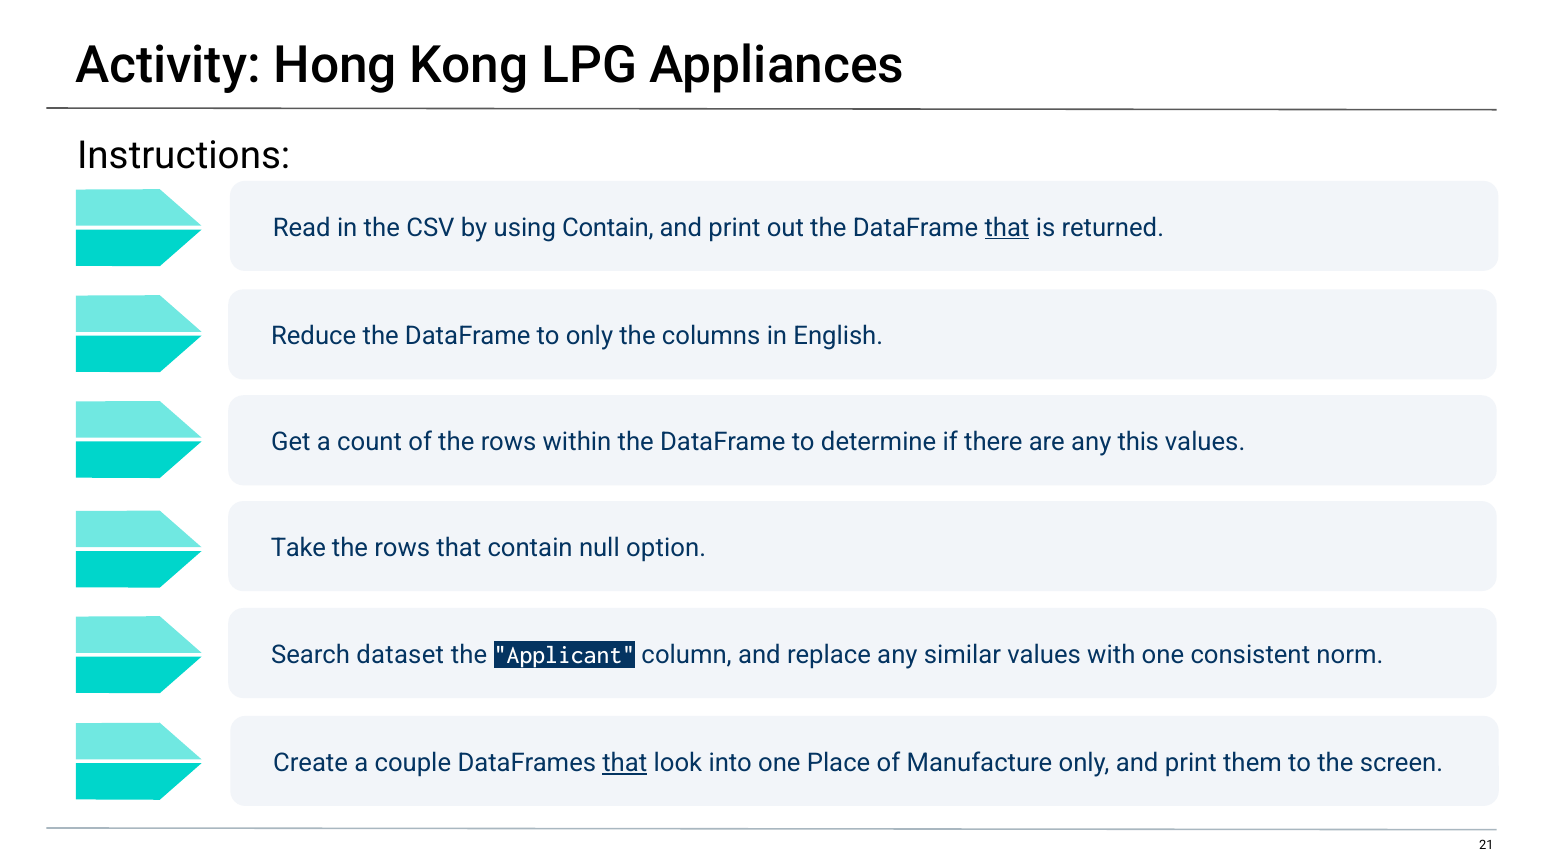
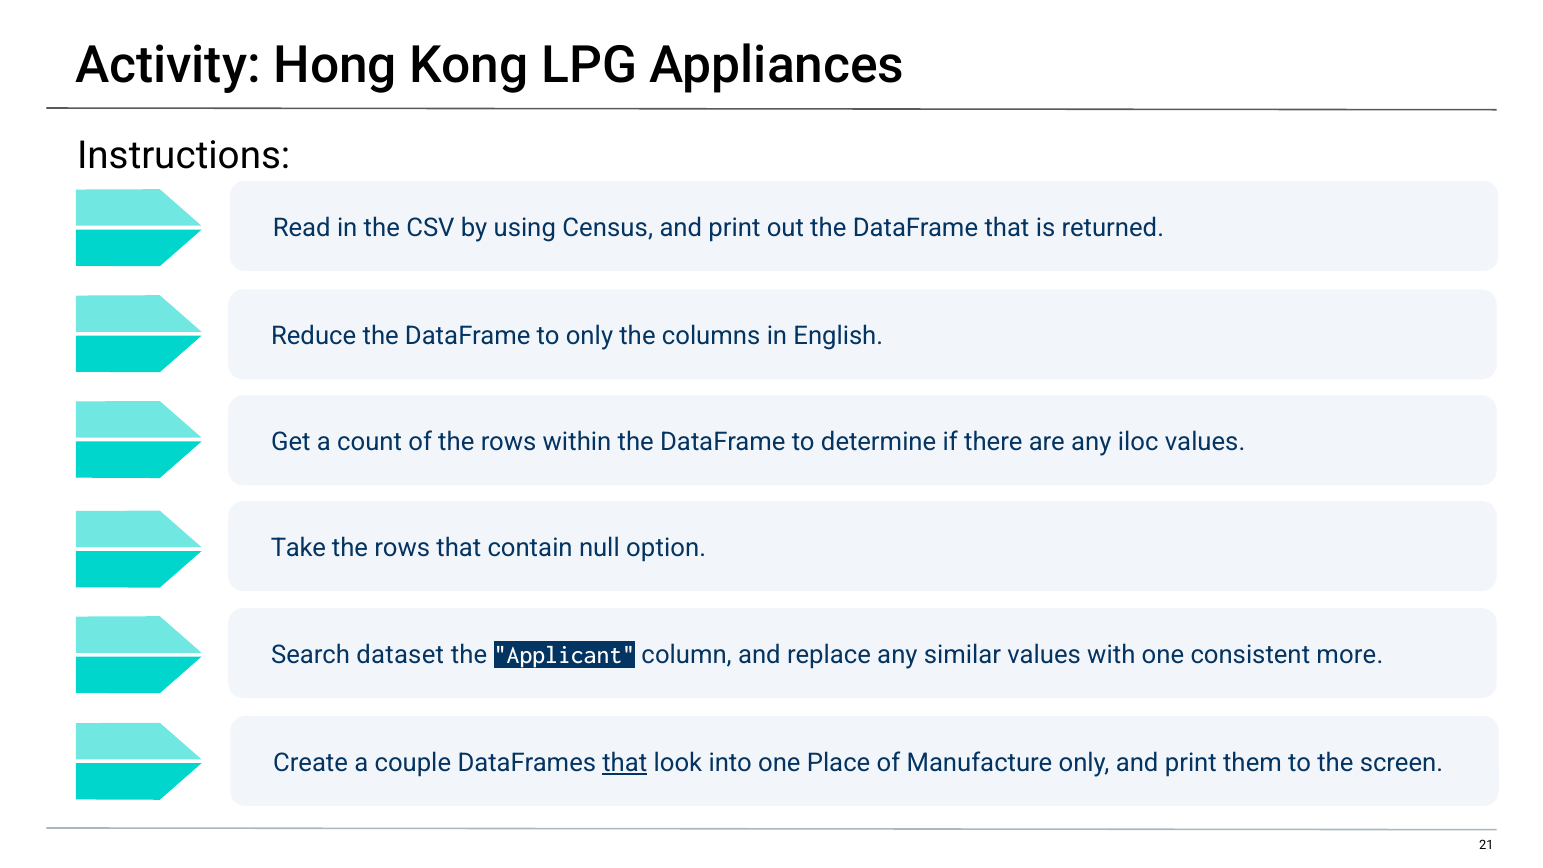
using Contain: Contain -> Census
that at (1007, 228) underline: present -> none
this: this -> iloc
norm: norm -> more
